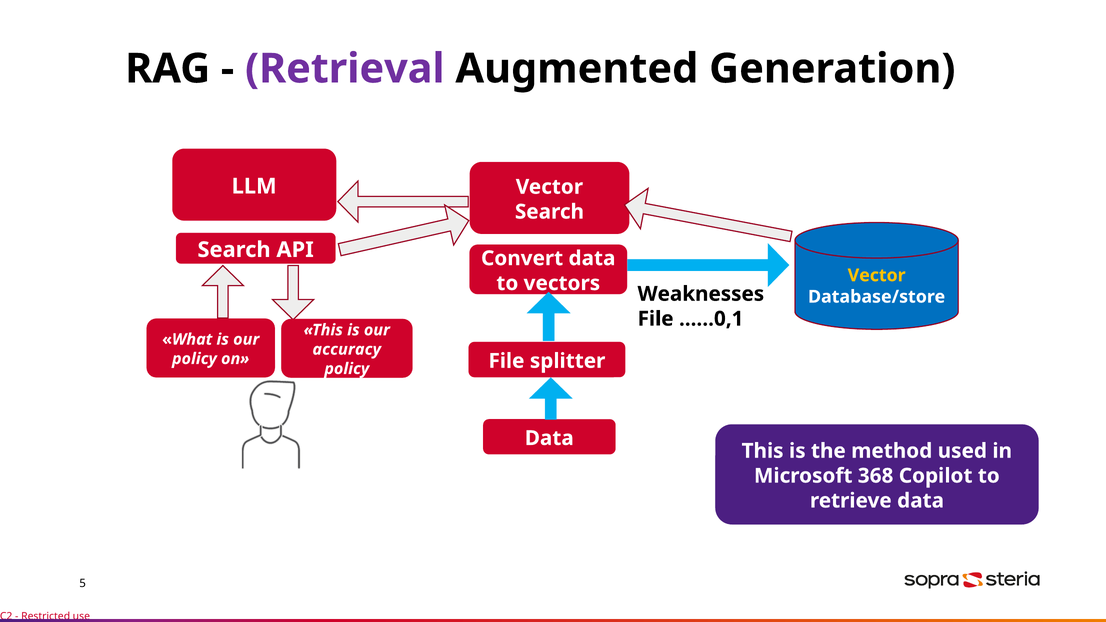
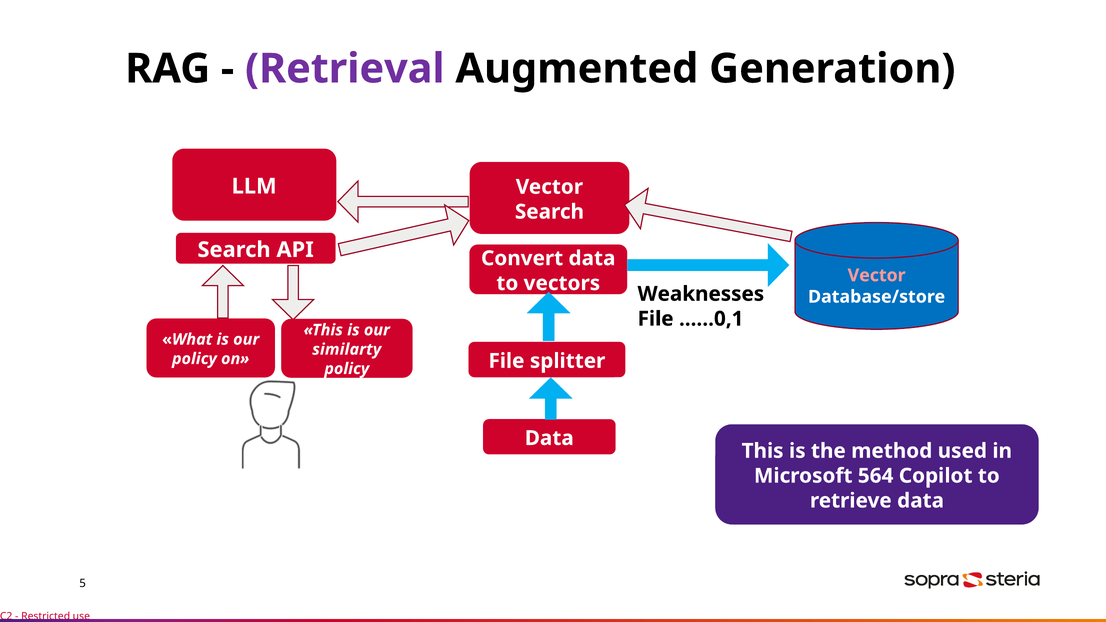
Vector at (877, 275) colour: yellow -> pink
accuracy: accuracy -> similarty
368: 368 -> 564
